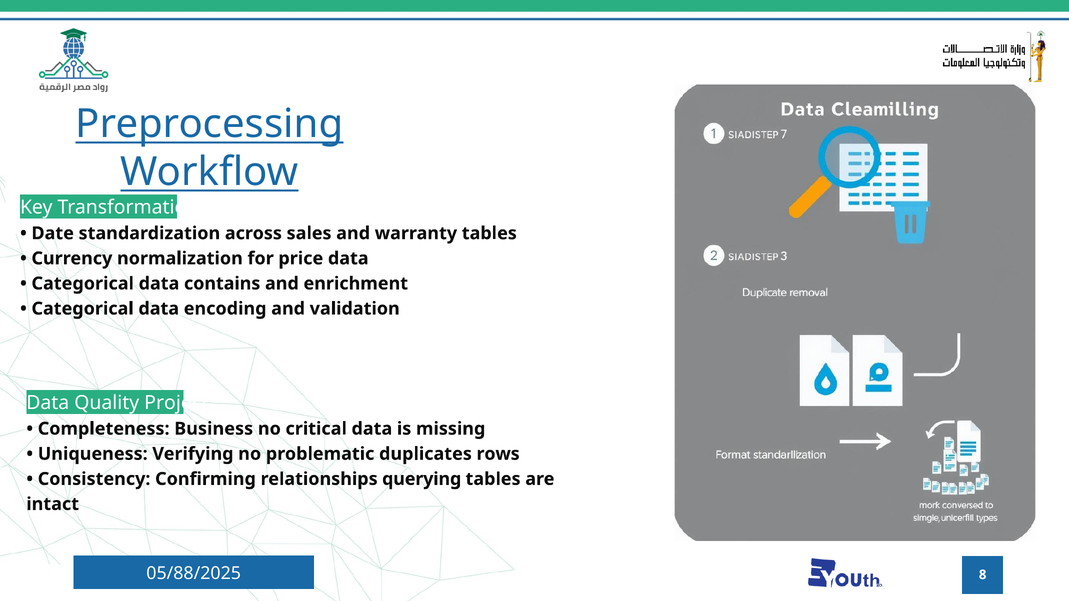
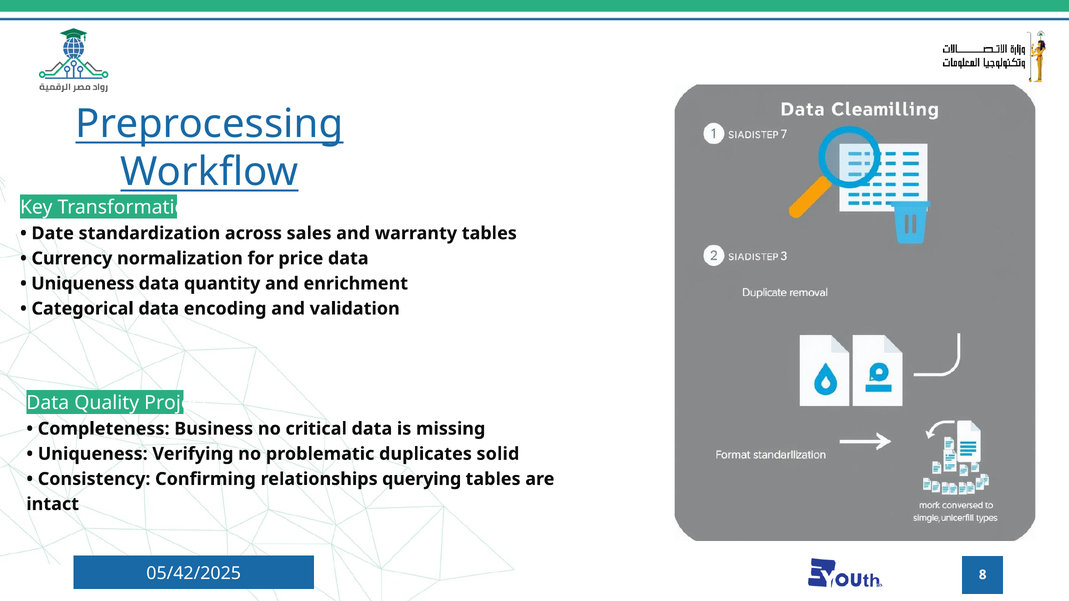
Categorical at (83, 284): Categorical -> Uniqueness
contains: contains -> quantity
rows: rows -> solid
05/88/2025: 05/88/2025 -> 05/42/2025
